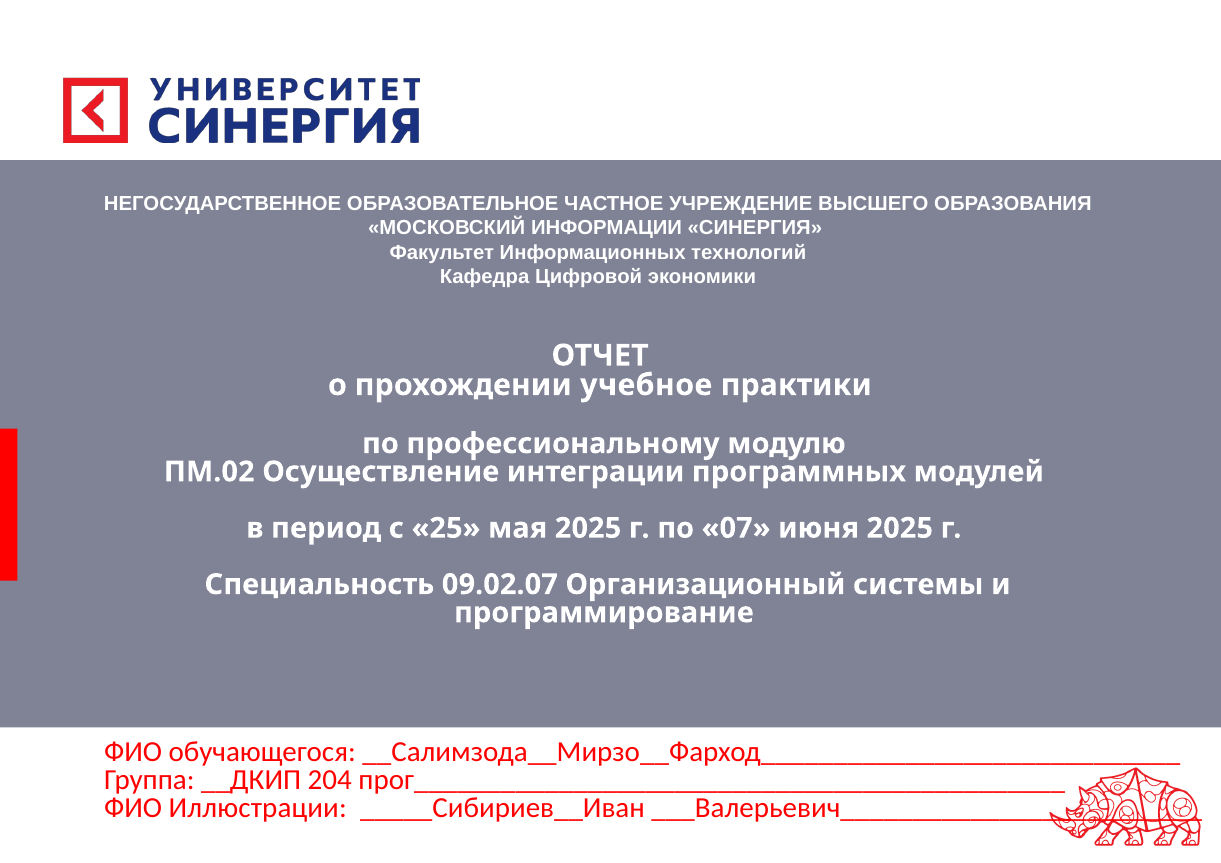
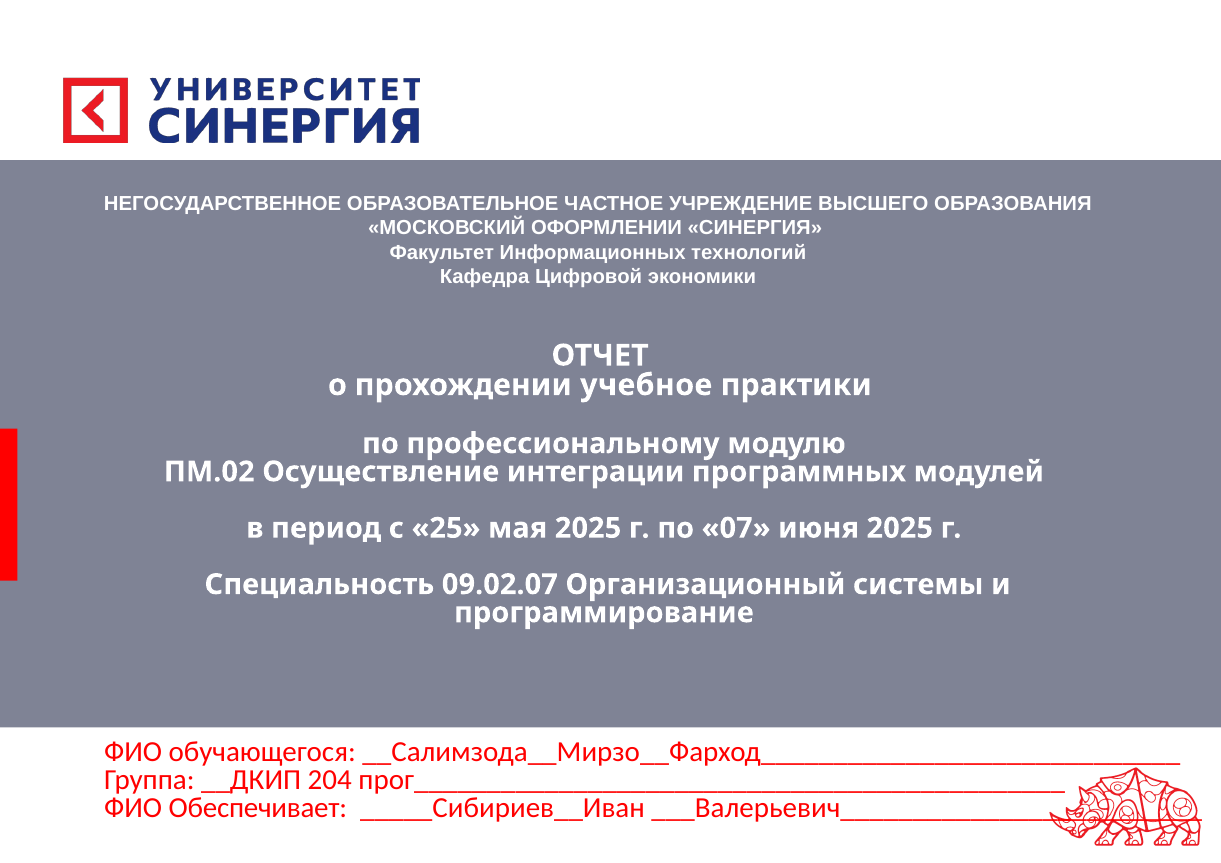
ИНФОРМАЦИИ: ИНФОРМАЦИИ -> ОФОРМЛЕНИИ
Иллюстрации: Иллюстрации -> Обеспечивает
